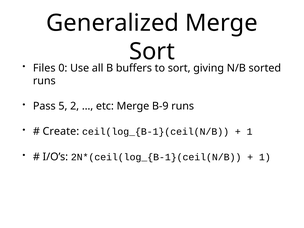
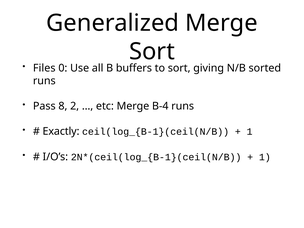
5: 5 -> 8
B-9: B-9 -> B-4
Create: Create -> Exactly
